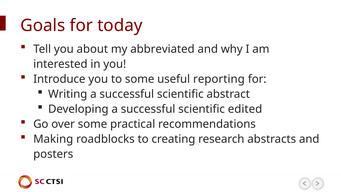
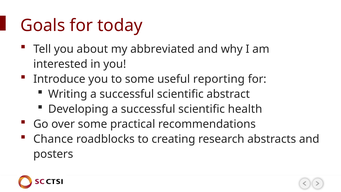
edited: edited -> health
Making: Making -> Chance
